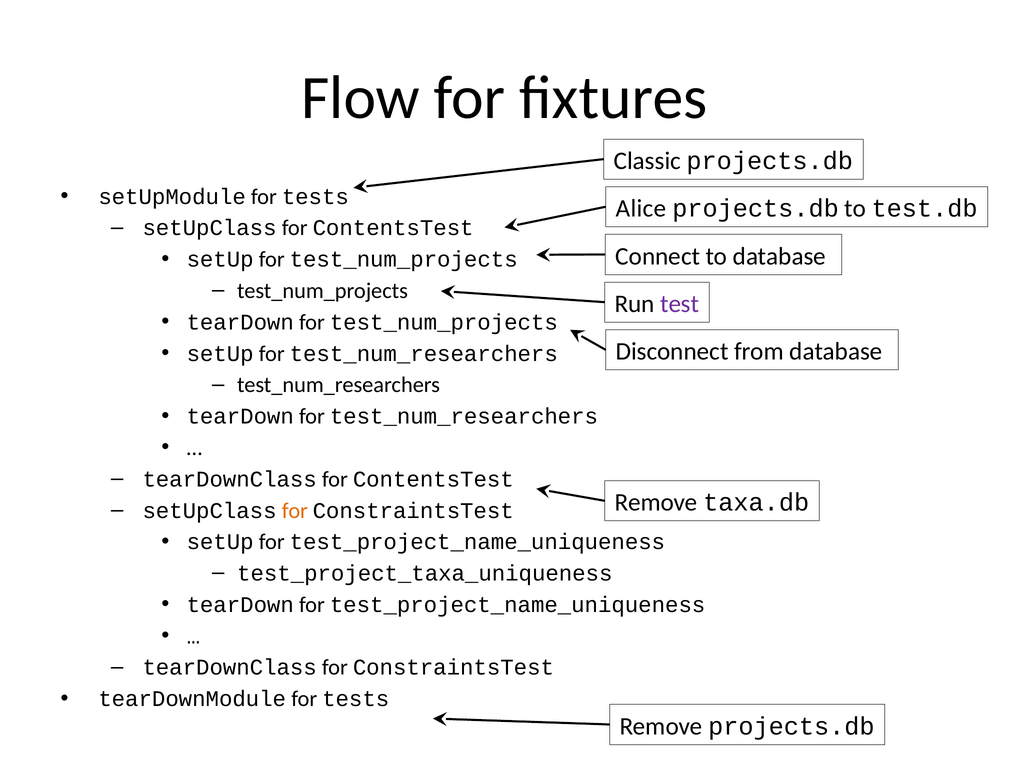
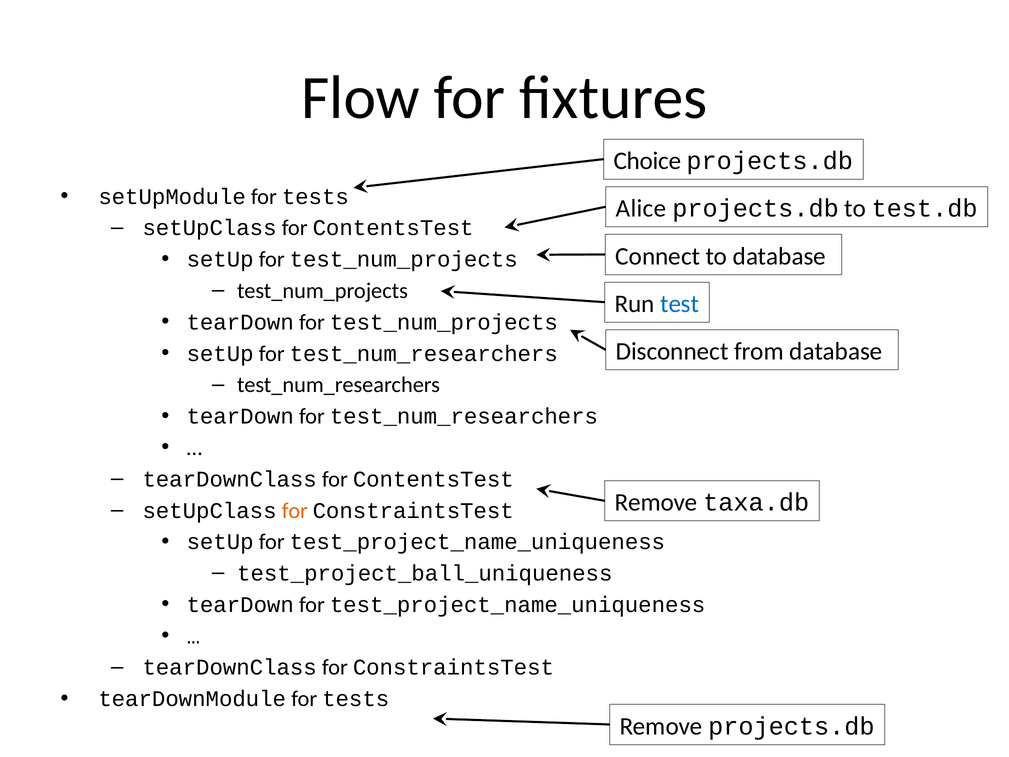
Classic: Classic -> Choice
test colour: purple -> blue
test_project_taxa_uniqueness: test_project_taxa_uniqueness -> test_project_ball_uniqueness
